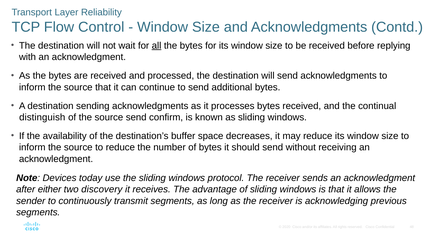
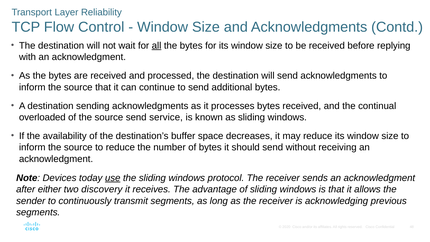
distinguish: distinguish -> overloaded
confirm: confirm -> service
use underline: none -> present
